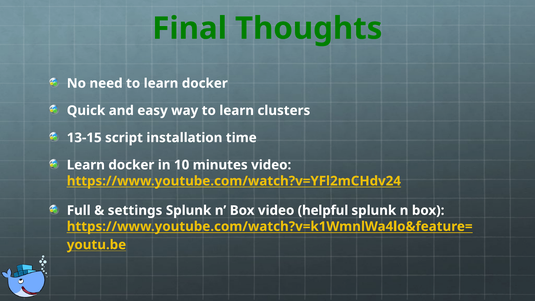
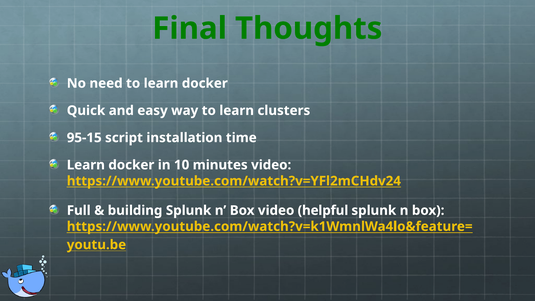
13-15: 13-15 -> 95-15
settings: settings -> building
